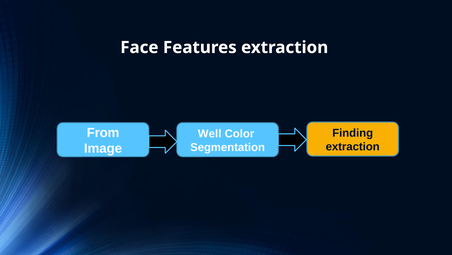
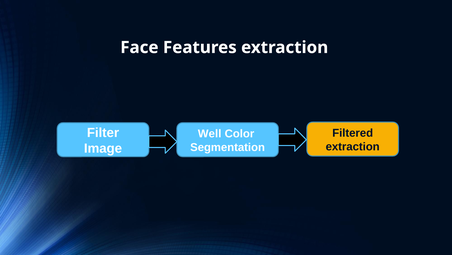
From: From -> Filter
Finding: Finding -> Filtered
